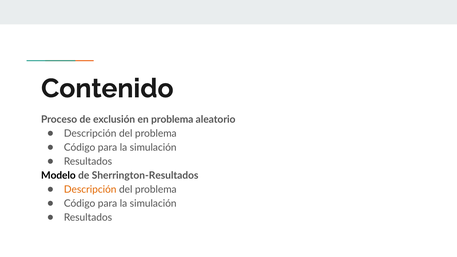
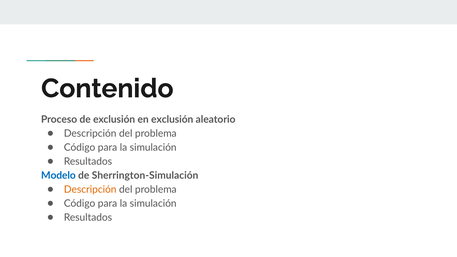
en problema: problema -> exclusión
Modelo colour: black -> blue
Sherrington-Resultados: Sherrington-Resultados -> Sherrington-Simulación
